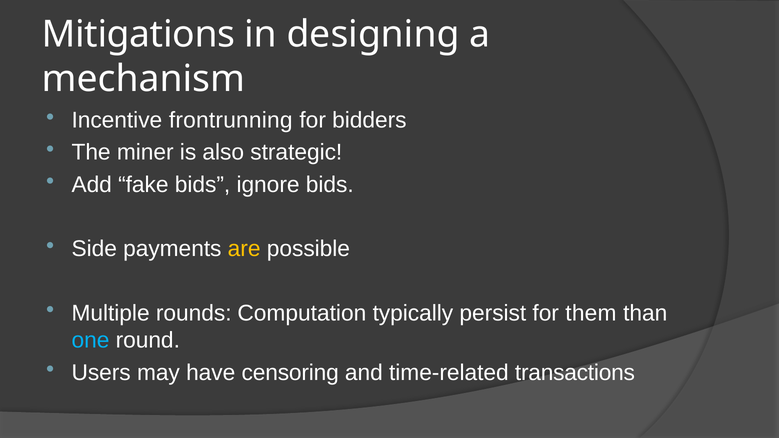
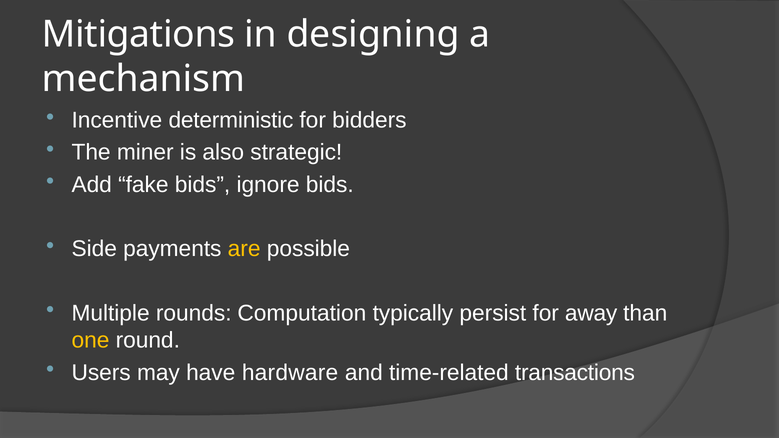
frontrunning: frontrunning -> deterministic
them: them -> away
one colour: light blue -> yellow
censoring: censoring -> hardware
